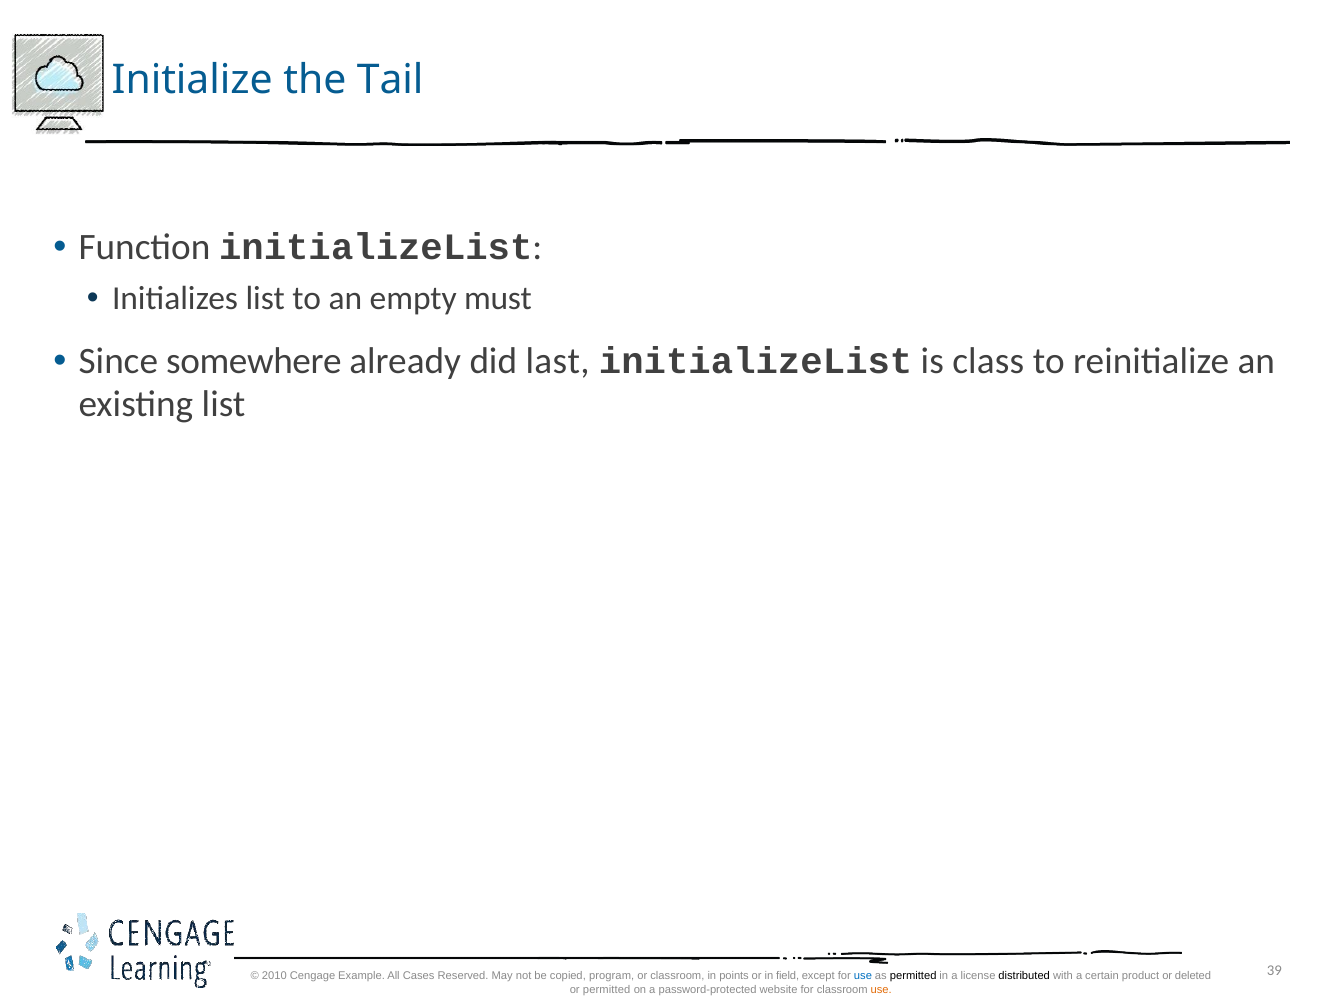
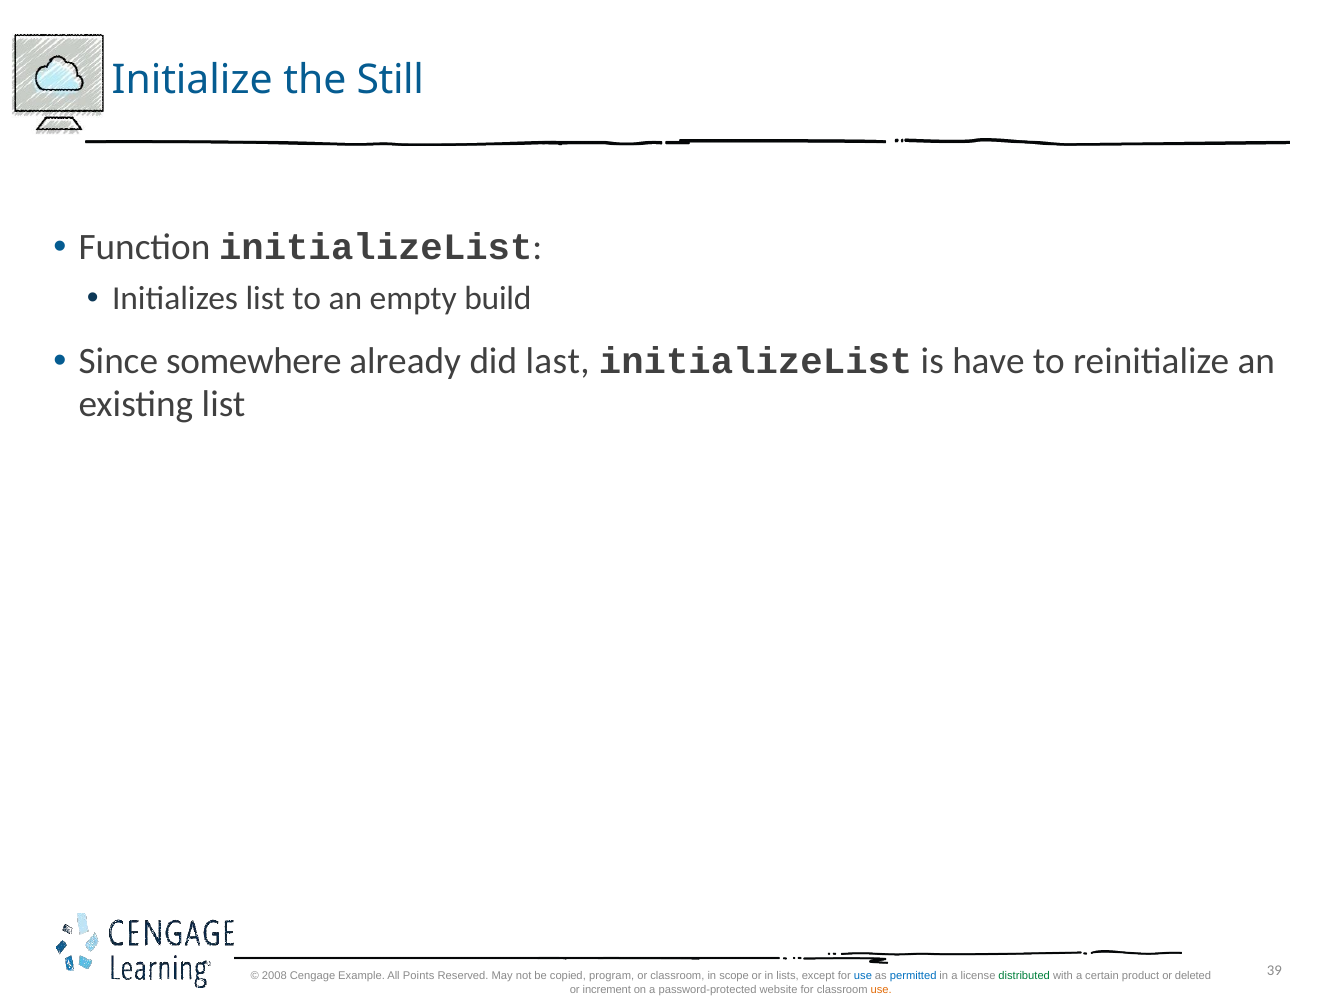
Tail: Tail -> Still
must: must -> build
class: class -> have
2010: 2010 -> 2008
Cases: Cases -> Points
points: points -> scope
field: field -> lists
permitted at (913, 976) colour: black -> blue
distributed colour: black -> green
or permitted: permitted -> increment
